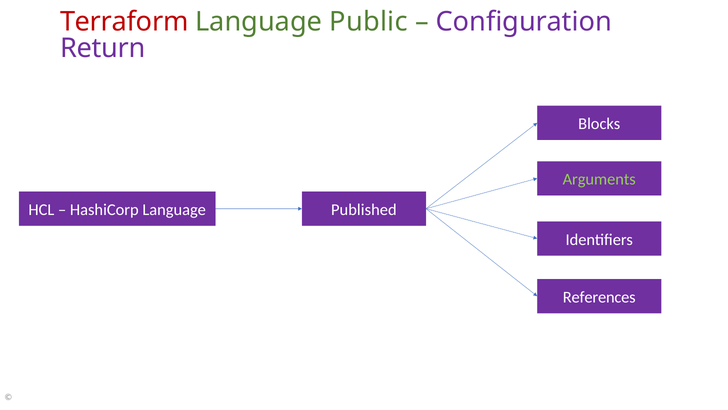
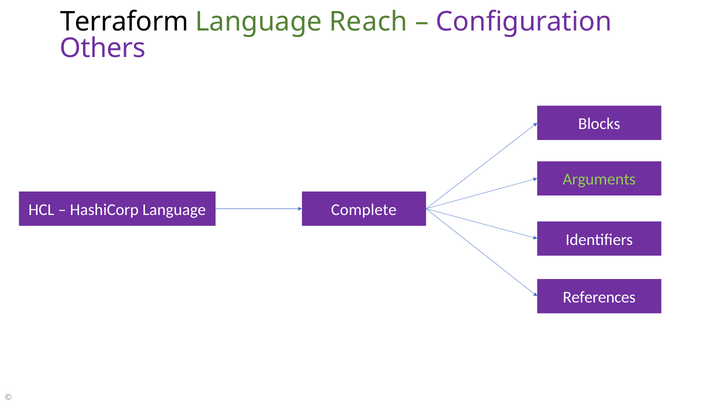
Terraform colour: red -> black
Public: Public -> Reach
Return: Return -> Others
Published: Published -> Complete
